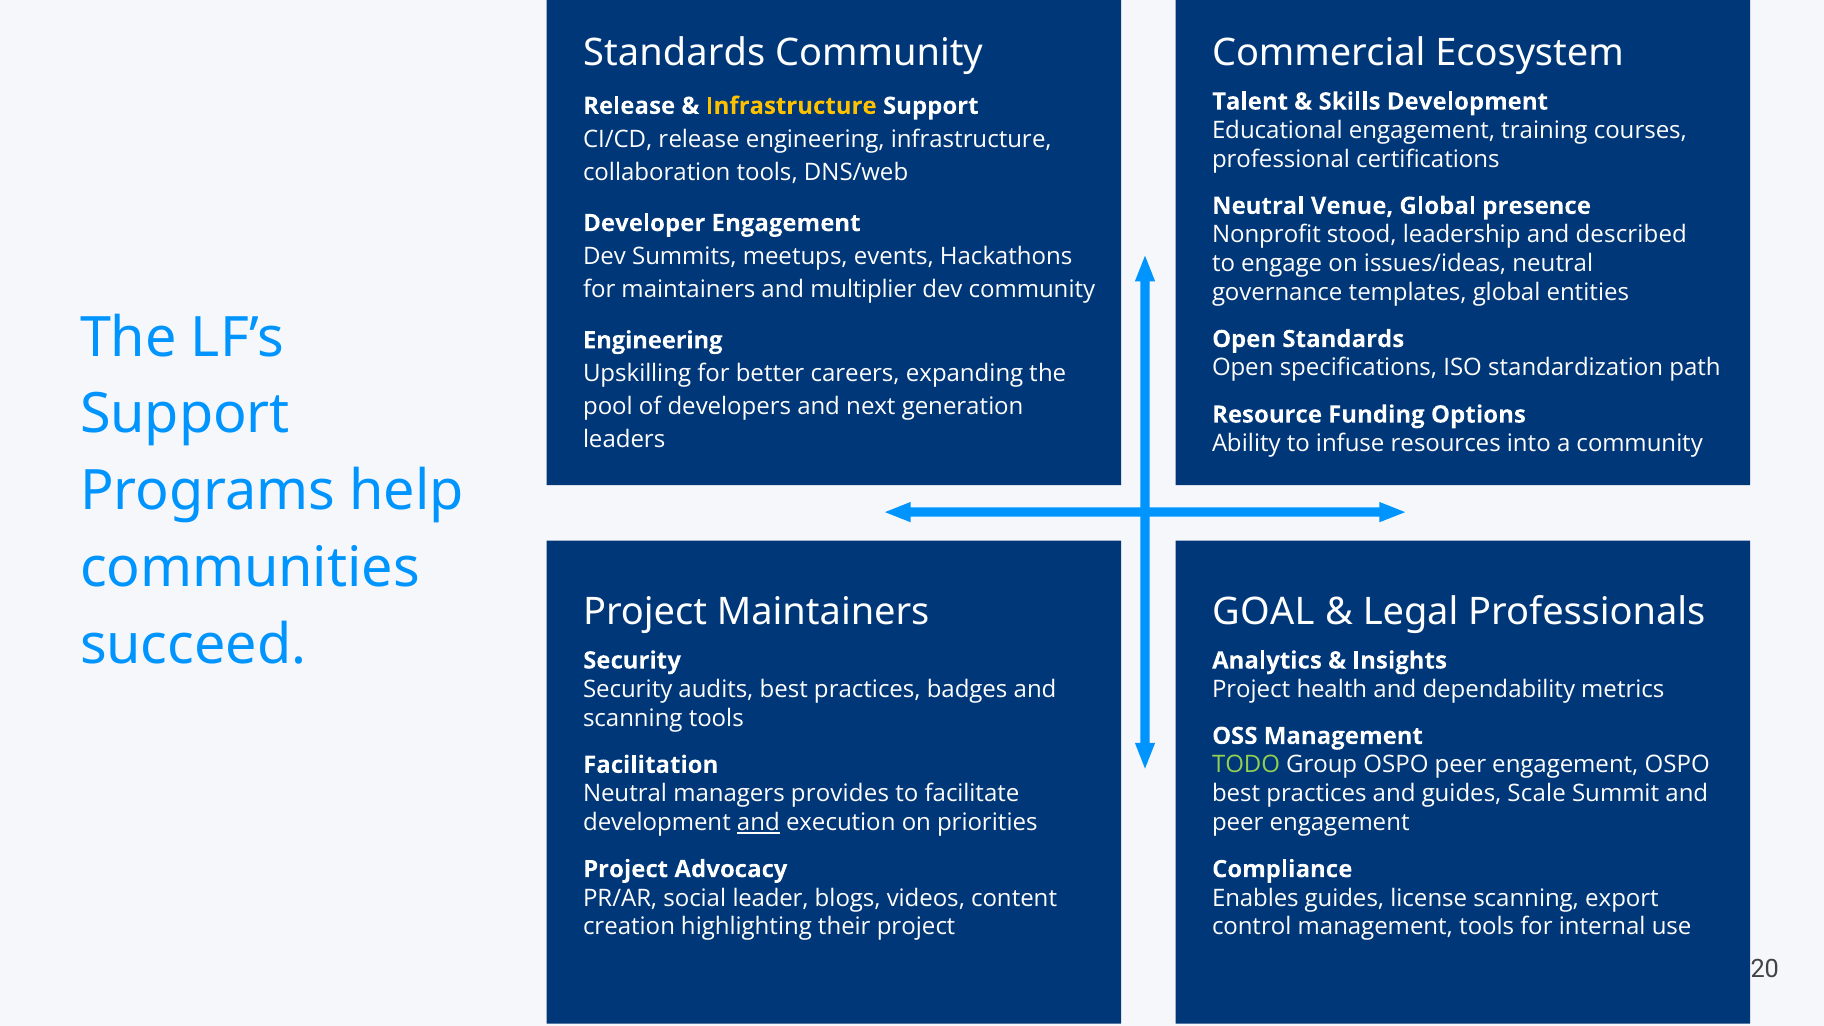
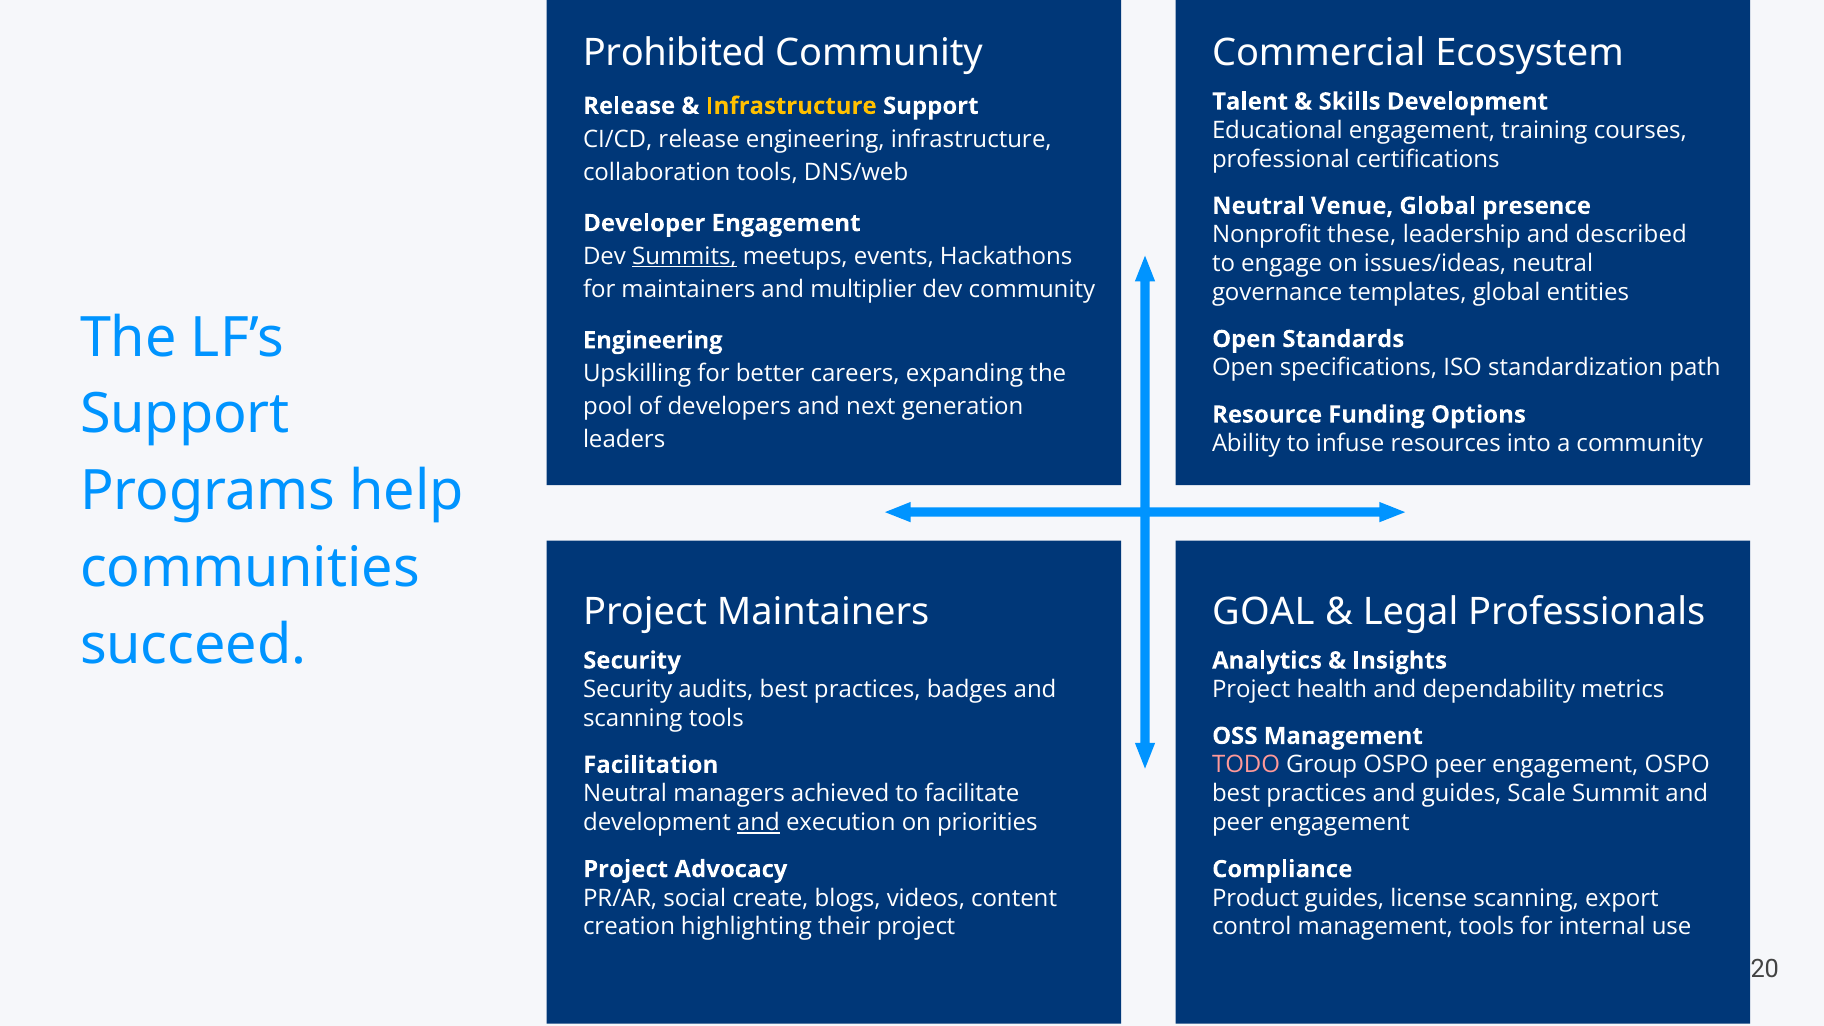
Standards at (674, 53): Standards -> Prohibited
stood: stood -> these
Summits underline: none -> present
TODO colour: light green -> pink
provides: provides -> achieved
leader: leader -> create
Enables: Enables -> Product
